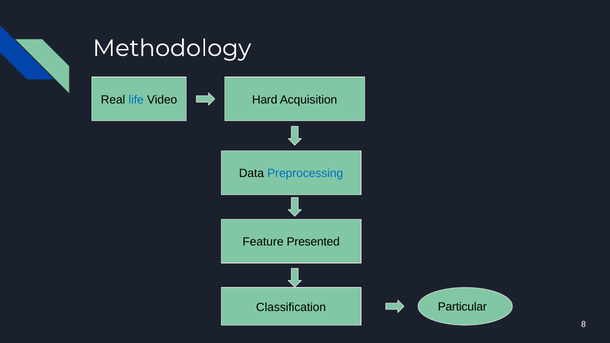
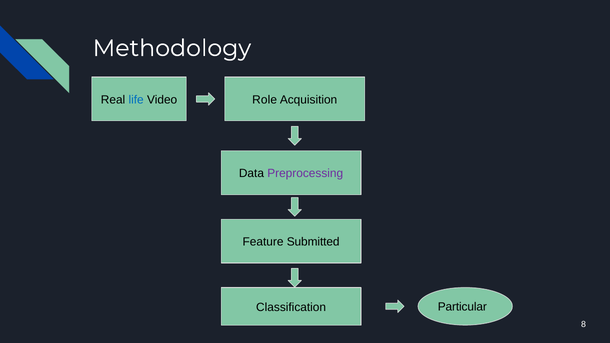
Hard: Hard -> Role
Preprocessing colour: blue -> purple
Presented: Presented -> Submitted
